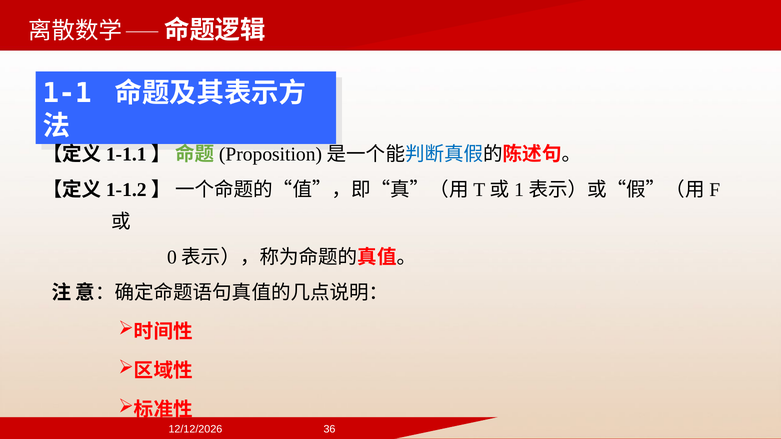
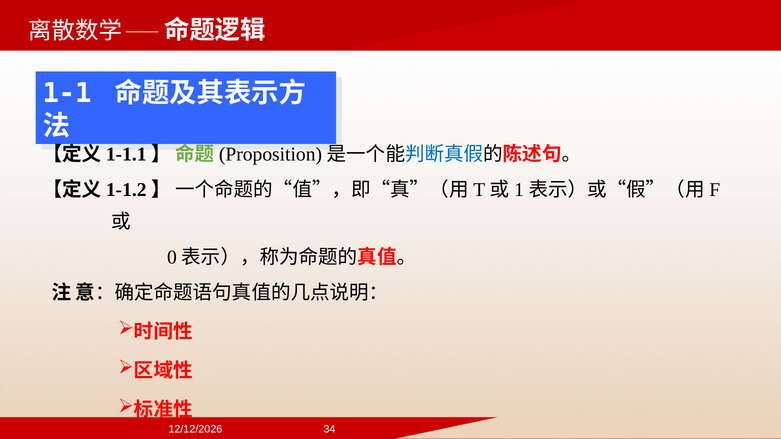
36: 36 -> 34
